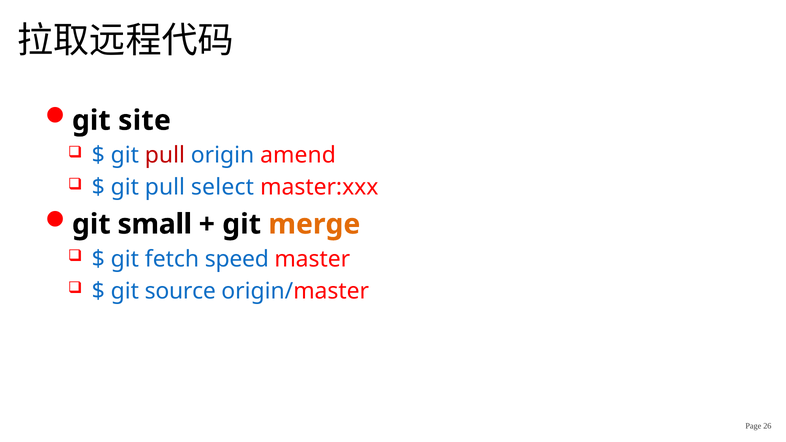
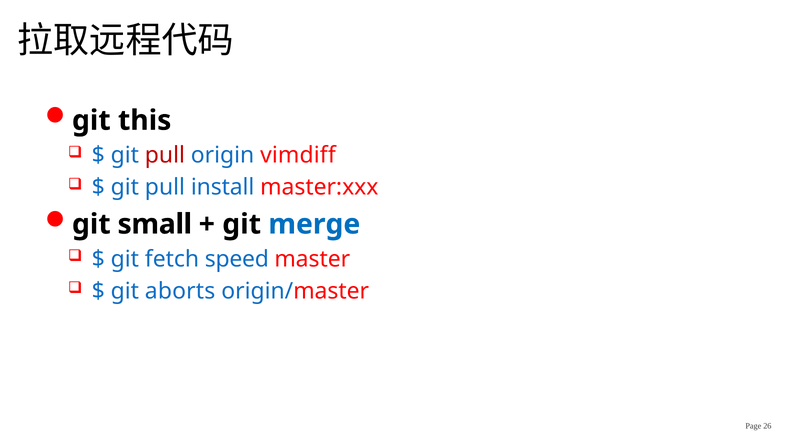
site: site -> this
amend: amend -> vimdiff
select: select -> install
merge colour: orange -> blue
source: source -> aborts
